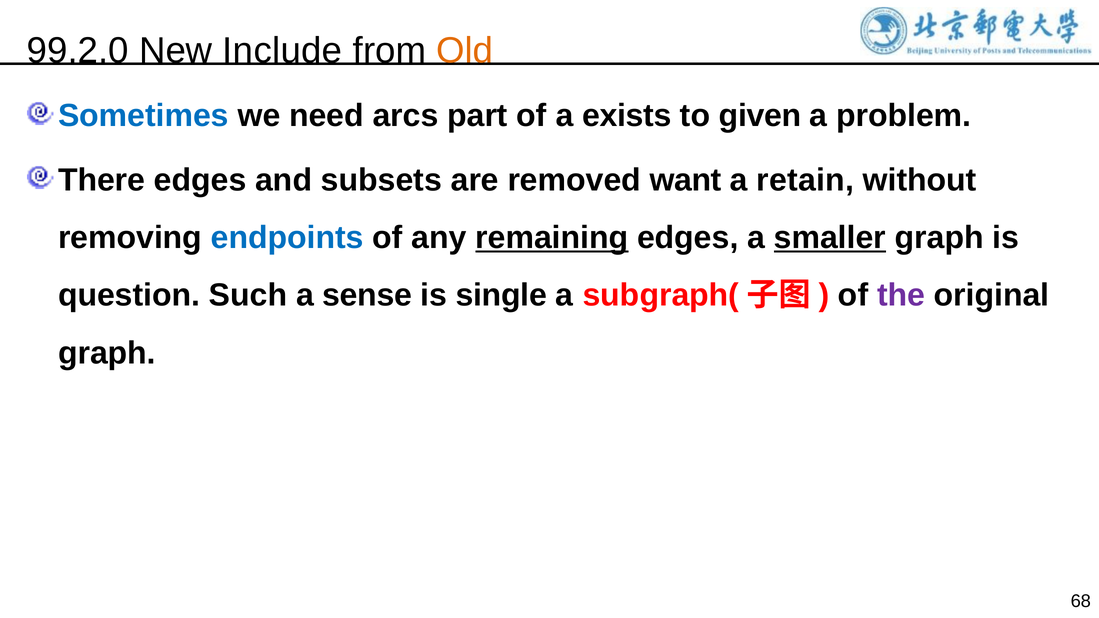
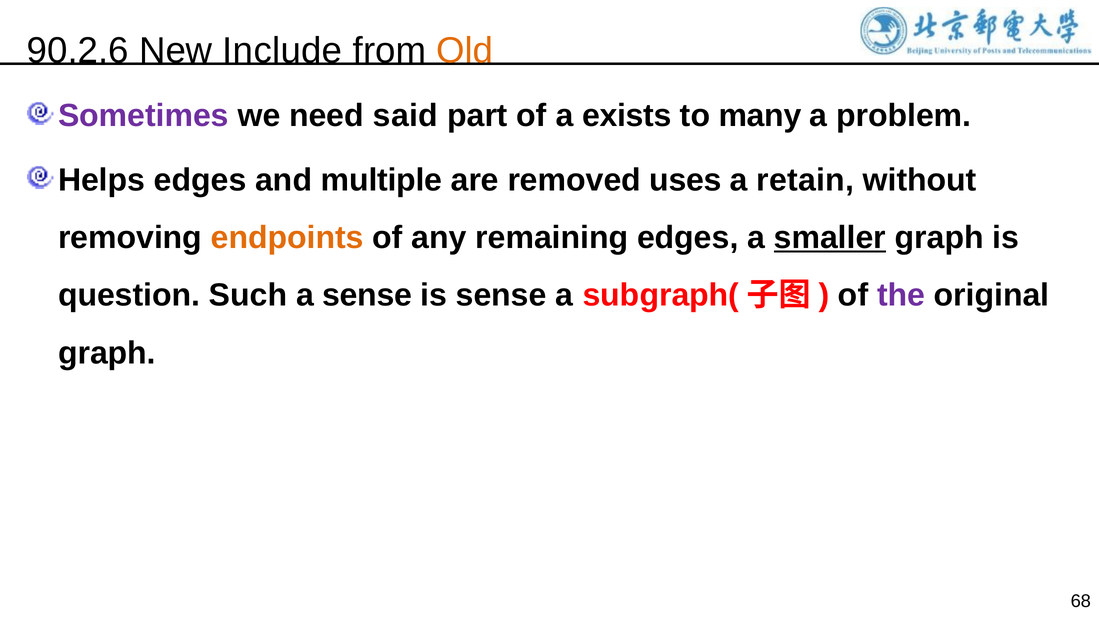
99.2.0: 99.2.0 -> 90.2.6
Sometimes colour: blue -> purple
arcs: arcs -> said
given: given -> many
There: There -> Helps
subsets: subsets -> multiple
want: want -> uses
endpoints colour: blue -> orange
remaining underline: present -> none
is single: single -> sense
